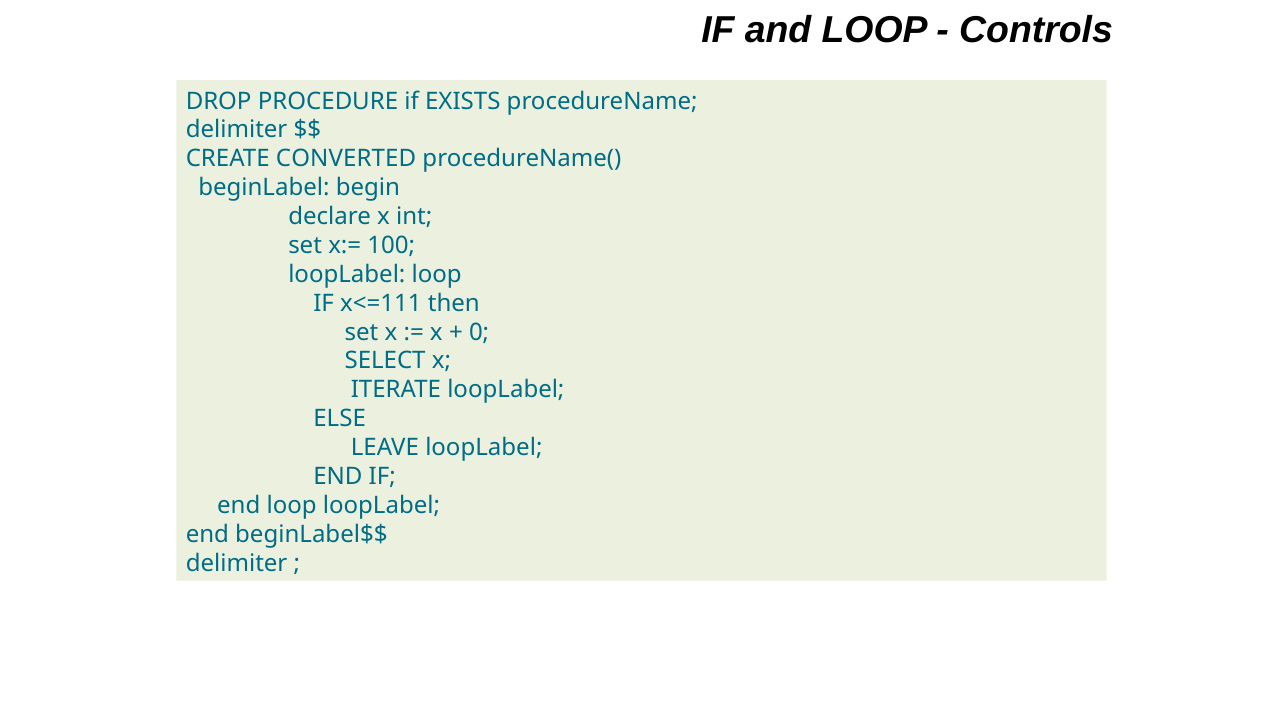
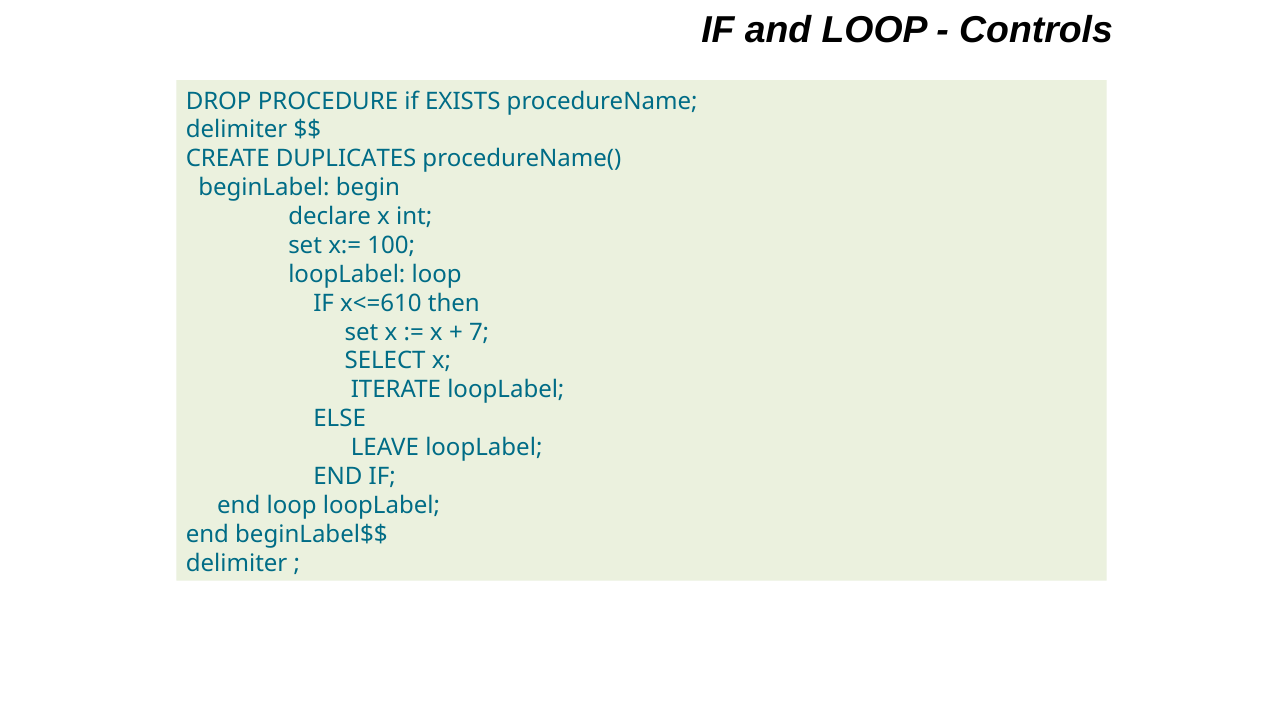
CONVERTED: CONVERTED -> DUPLICATES
x<=111: x<=111 -> x<=610
0: 0 -> 7
